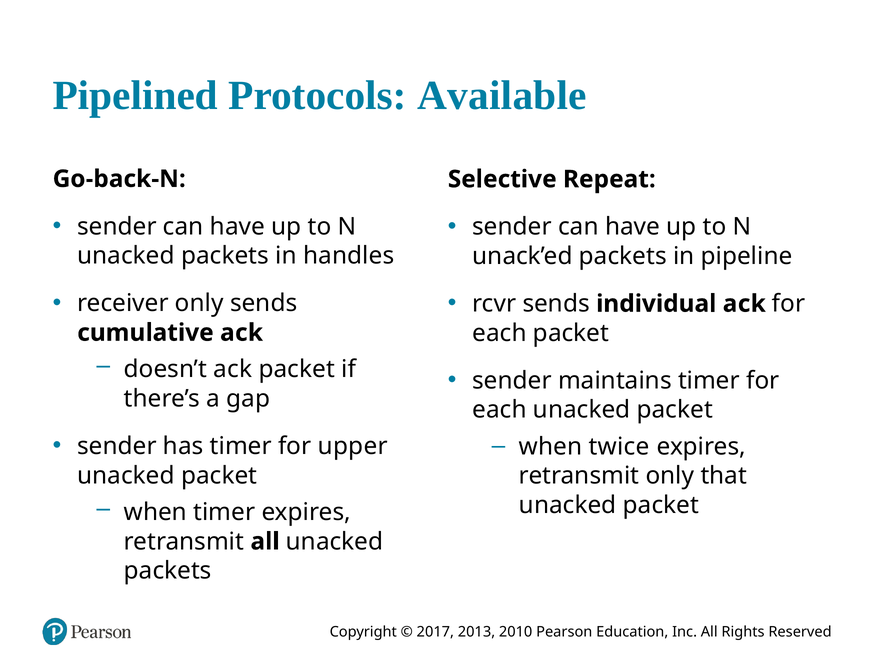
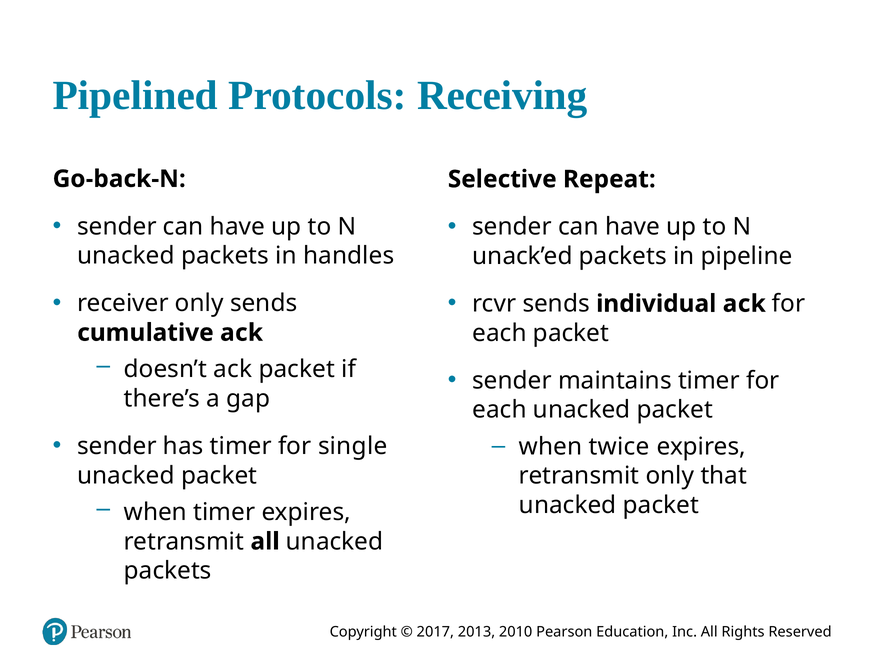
Available: Available -> Receiving
upper: upper -> single
